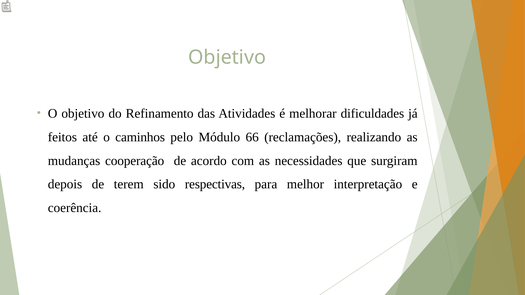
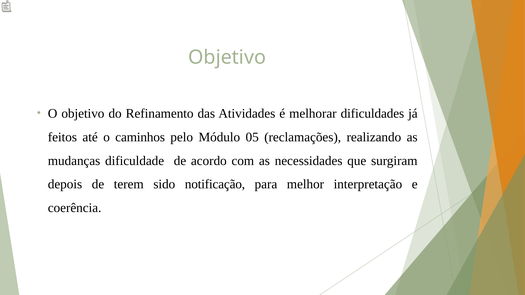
66: 66 -> 05
cooperação: cooperação -> dificuldade
respectivas: respectivas -> notificação
